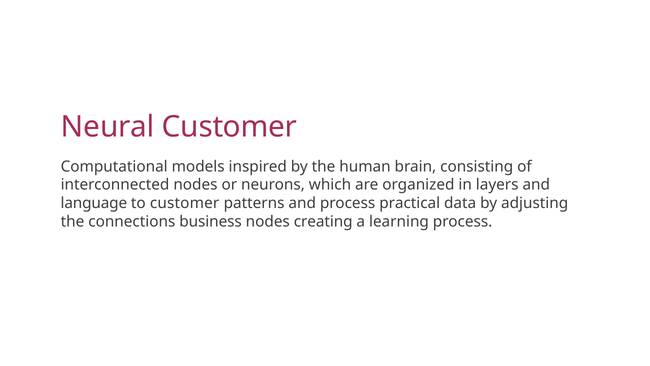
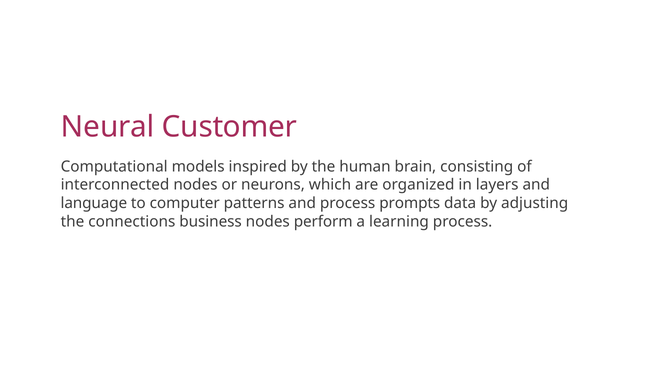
to customer: customer -> computer
practical: practical -> prompts
creating: creating -> perform
